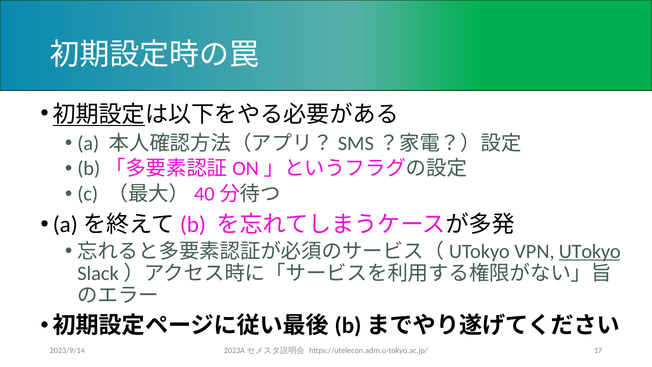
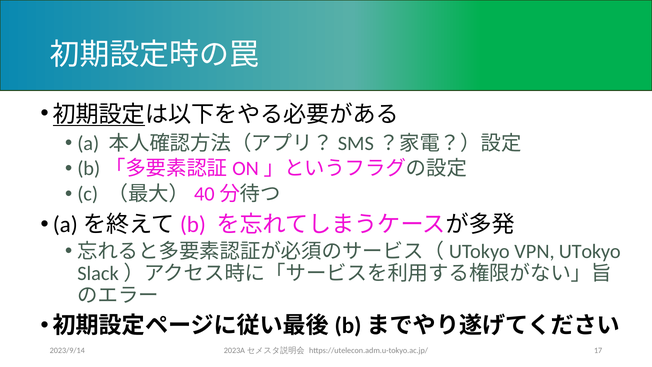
UTokyo underline: present -> none
